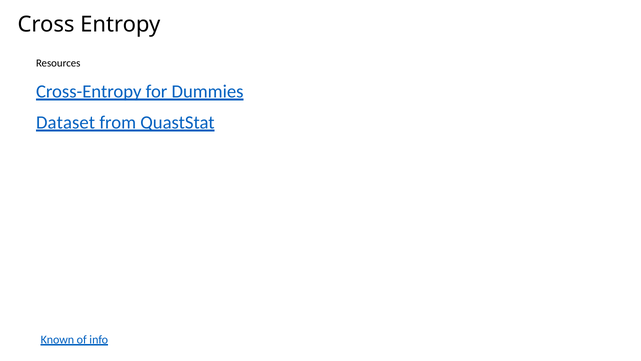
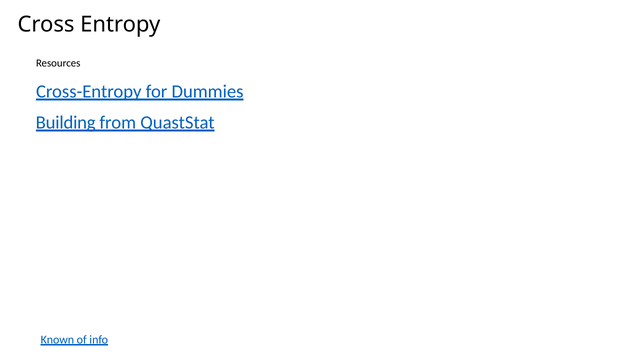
Dataset: Dataset -> Building
